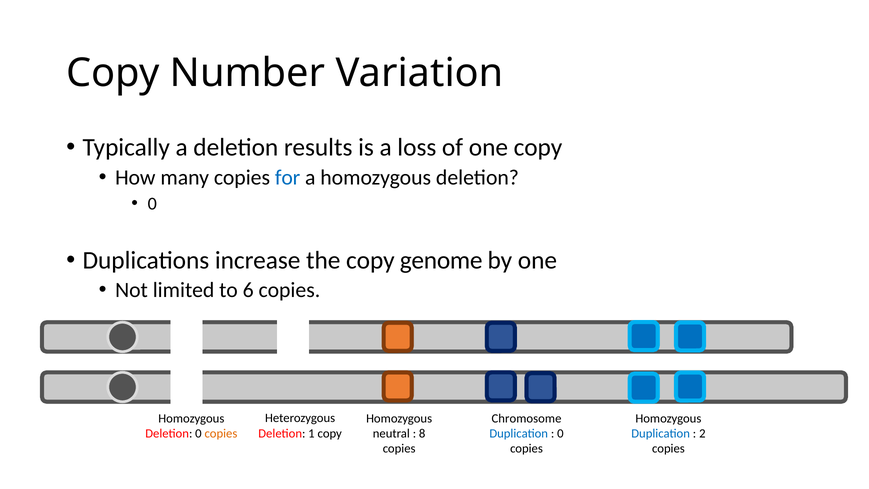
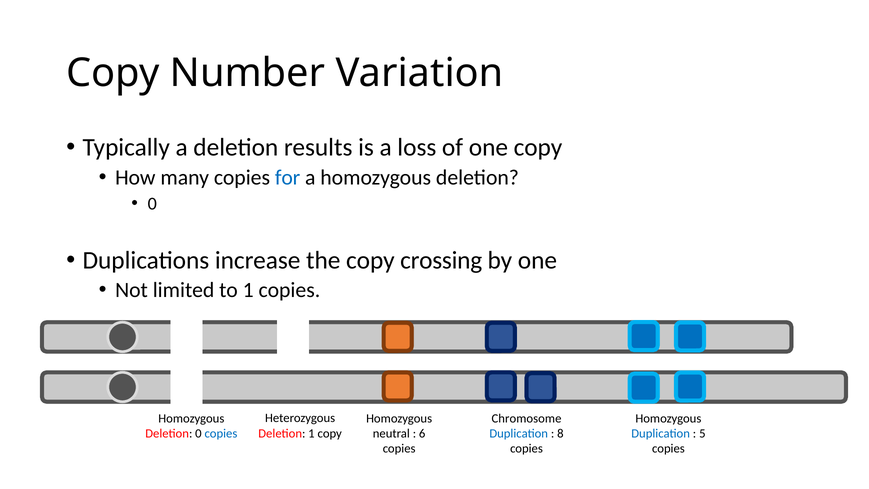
genome: genome -> crossing
to 6: 6 -> 1
8: 8 -> 6
0 at (560, 433): 0 -> 8
2: 2 -> 5
copies at (221, 434) colour: orange -> blue
